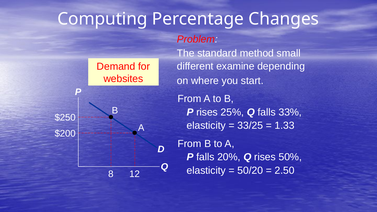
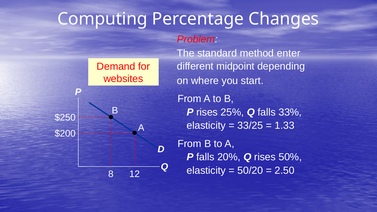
small: small -> enter
examine: examine -> midpoint
